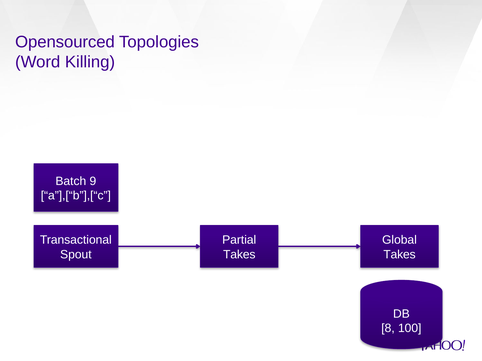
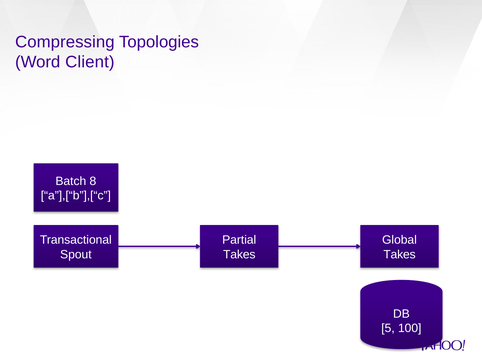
Opensourced: Opensourced -> Compressing
Killing: Killing -> Client
9: 9 -> 8
8: 8 -> 5
